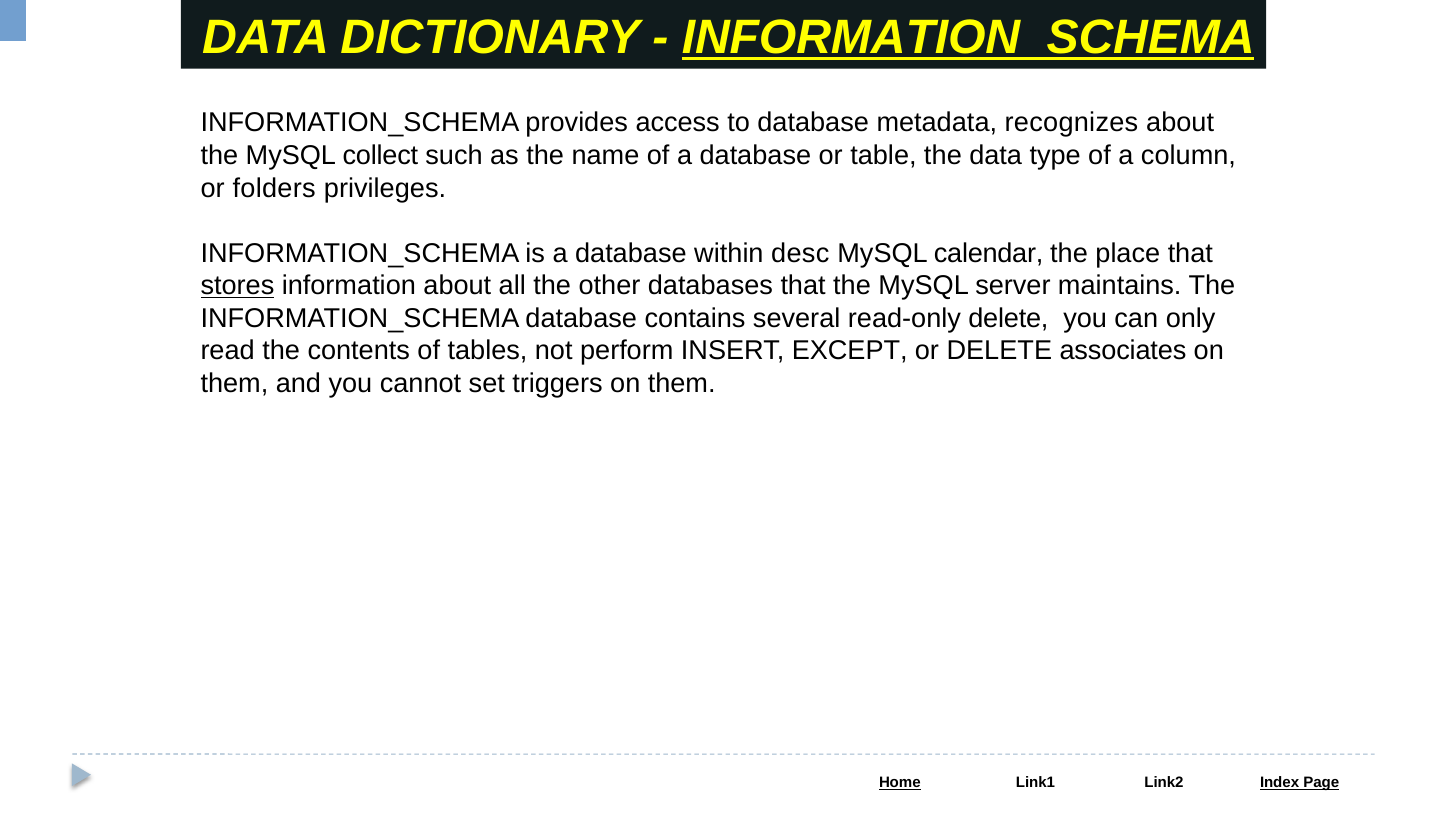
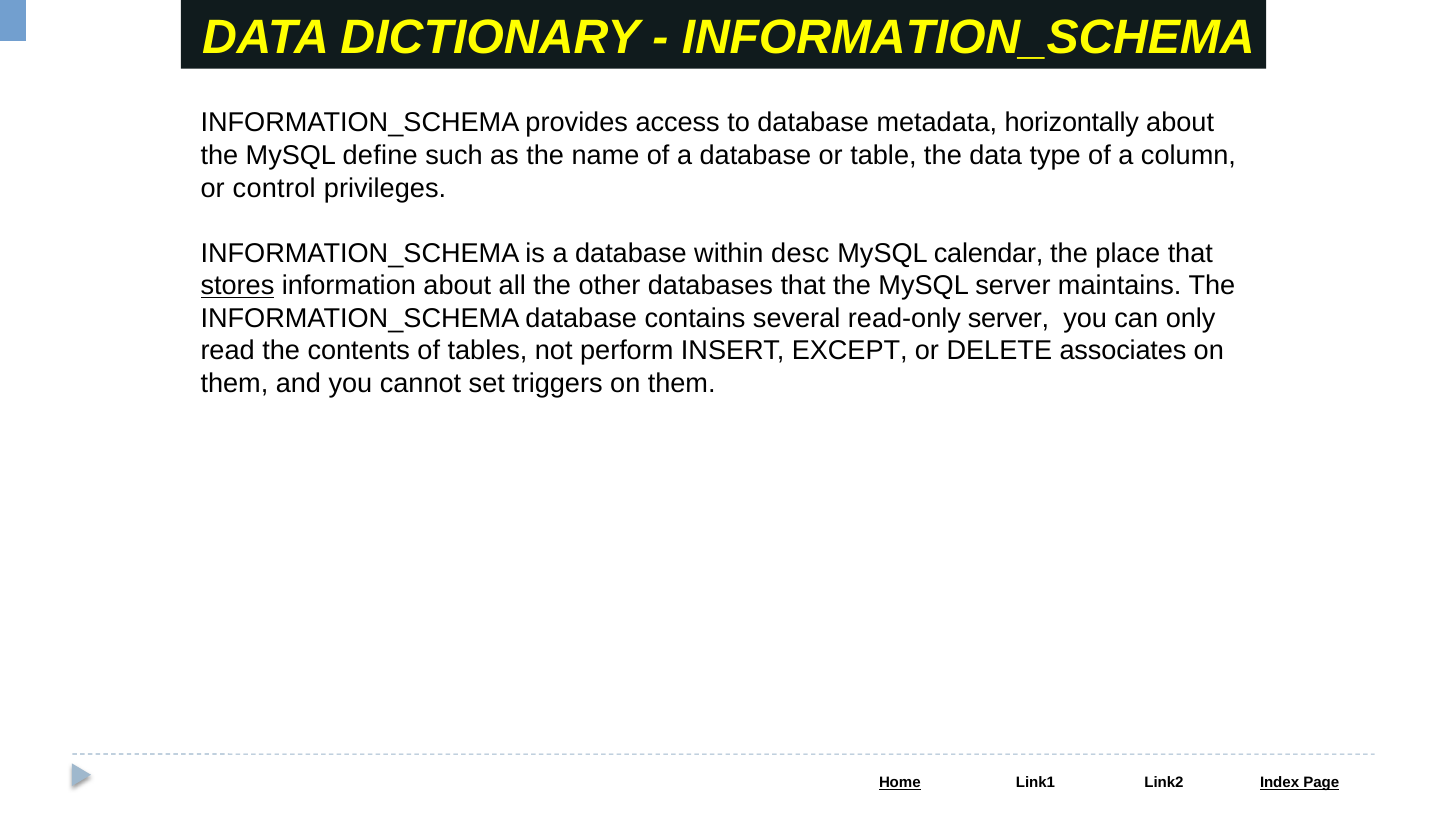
INFORMATION_SCHEMA at (968, 38) underline: present -> none
recognizes: recognizes -> horizontally
collect: collect -> define
folders: folders -> control
read-only delete: delete -> server
